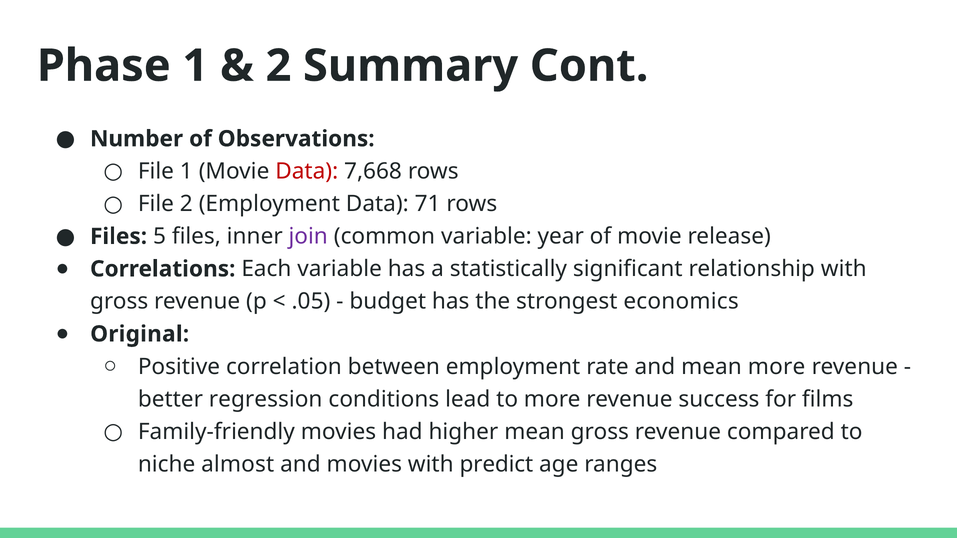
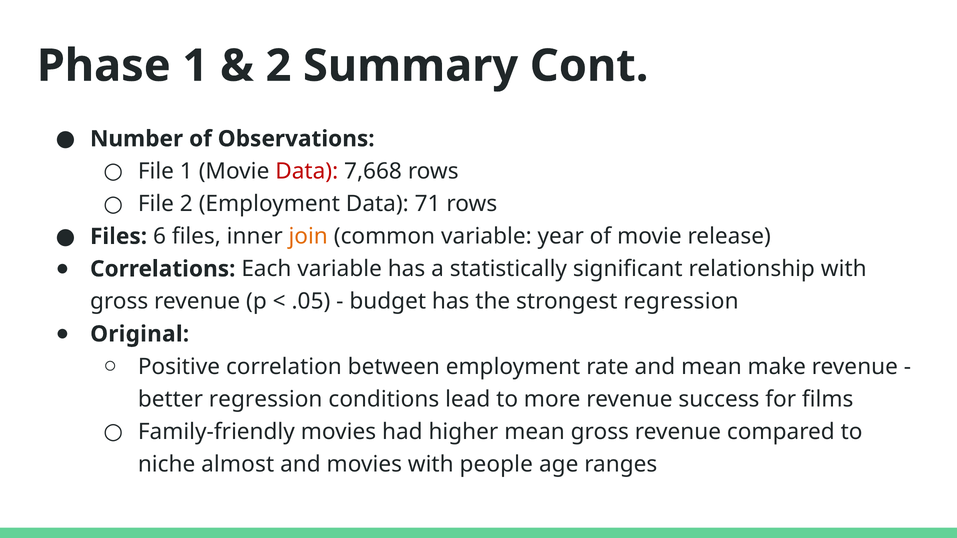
5: 5 -> 6
join colour: purple -> orange
strongest economics: economics -> regression
mean more: more -> make
predict: predict -> people
